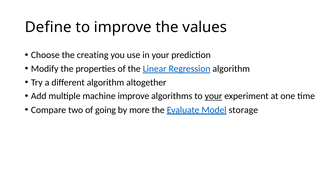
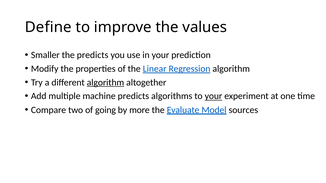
Choose: Choose -> Smaller
the creating: creating -> predicts
algorithm at (105, 83) underline: none -> present
machine improve: improve -> predicts
storage: storage -> sources
